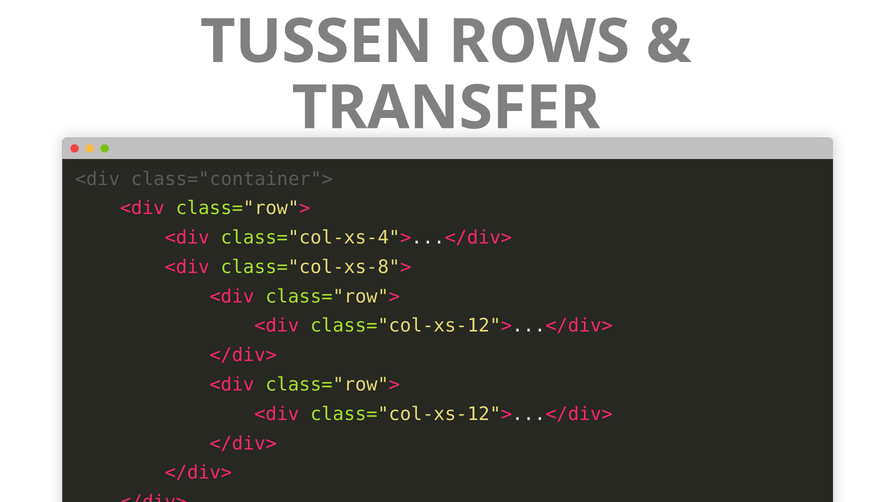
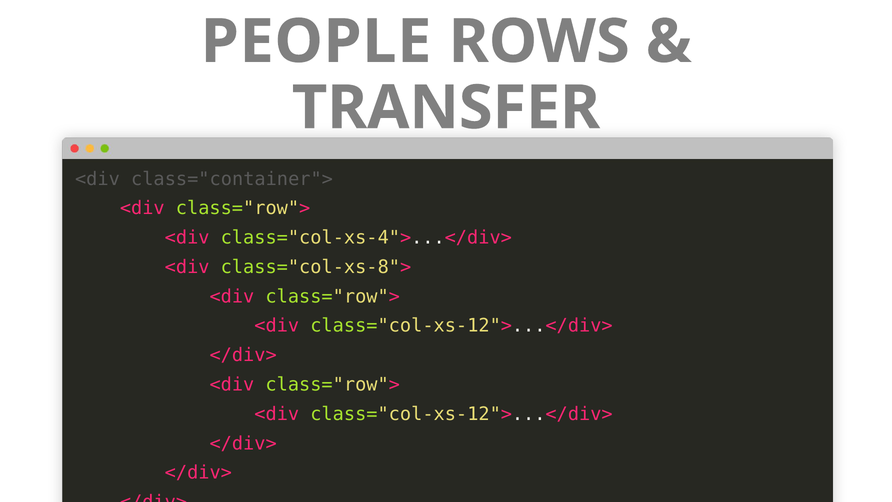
TUSSEN: TUSSEN -> PEOPLE
